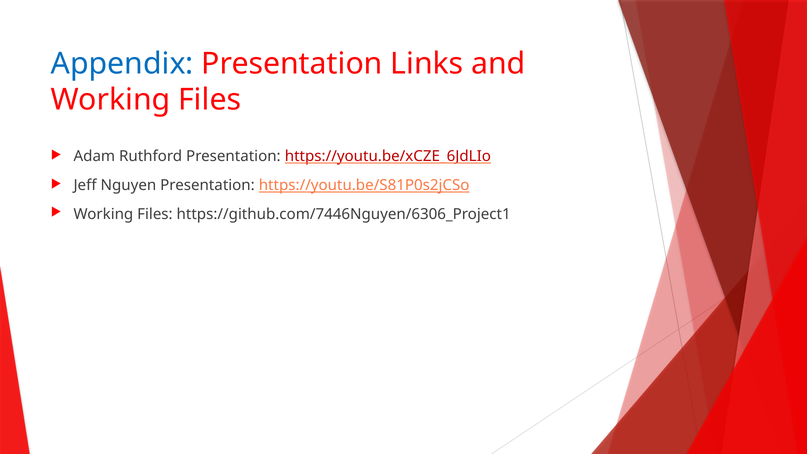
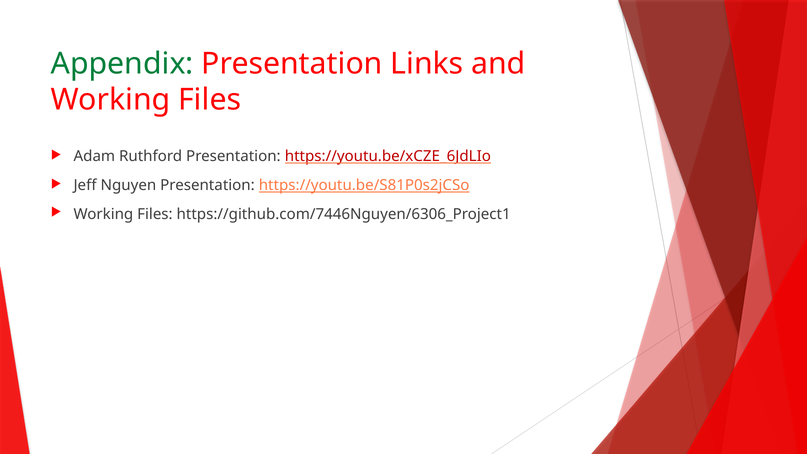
Appendix colour: blue -> green
